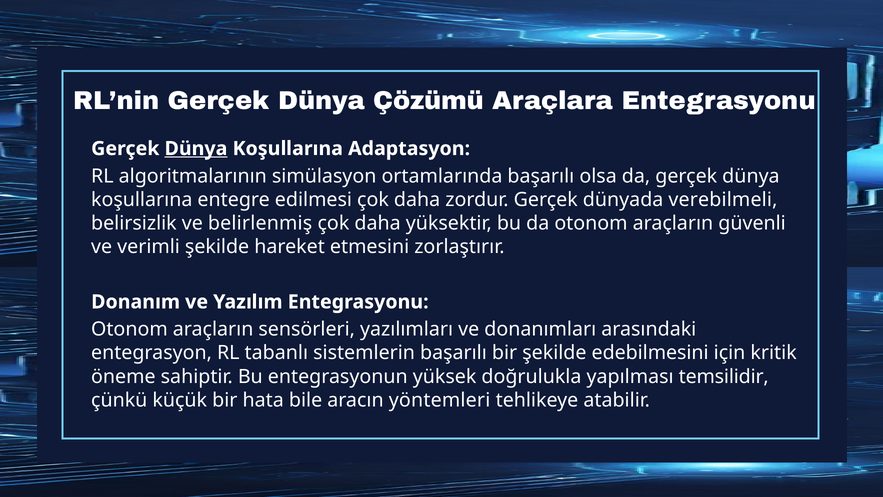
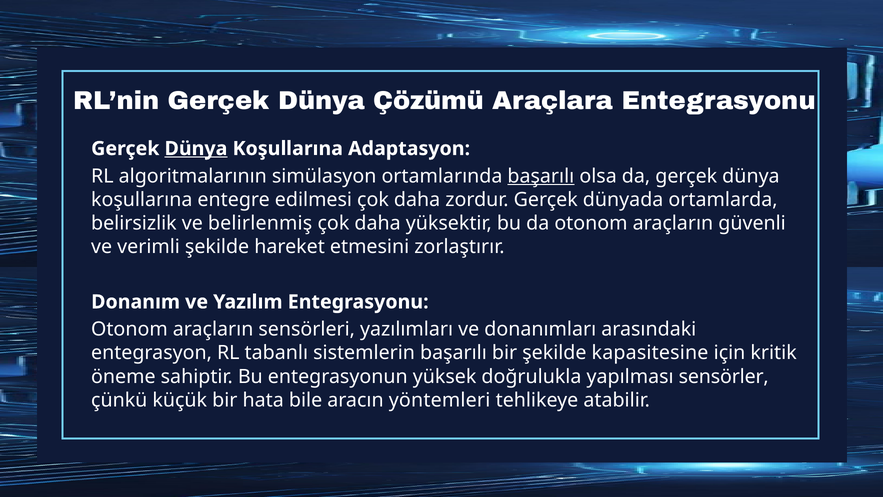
başarılı at (541, 176) underline: none -> present
verebilmeli: verebilmeli -> ortamlarda
edebilmesini: edebilmesini -> kapasitesine
temsilidir: temsilidir -> sensörler
